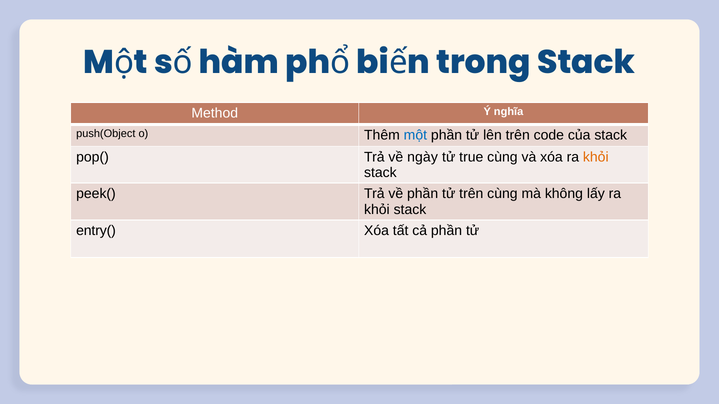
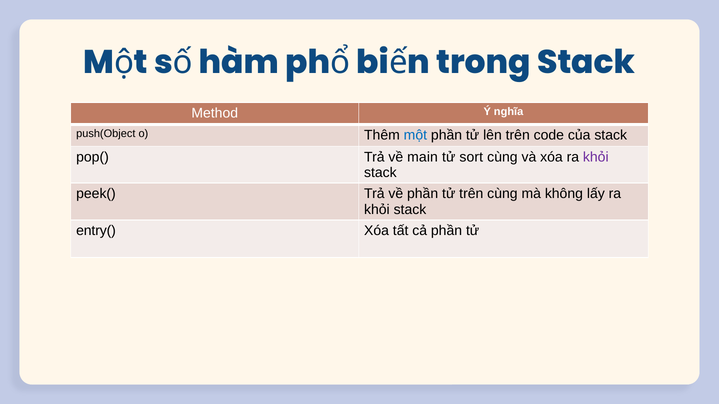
ngày: ngày -> main
true: true -> sort
khỏi at (596, 157) colour: orange -> purple
